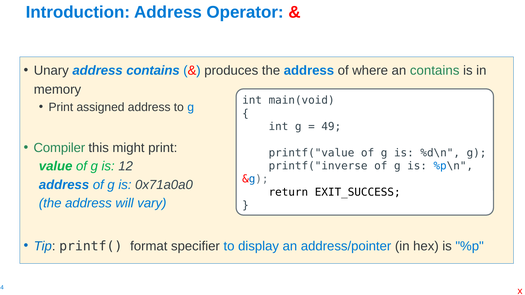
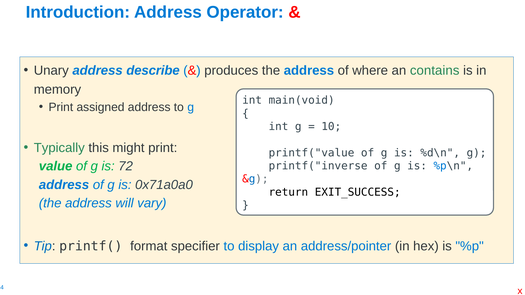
address contains: contains -> describe
49: 49 -> 10
Compiler: Compiler -> Typically
12: 12 -> 72
